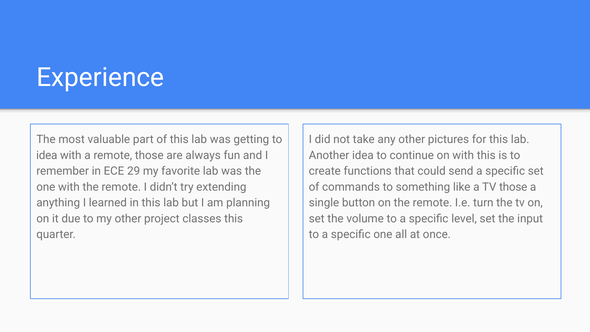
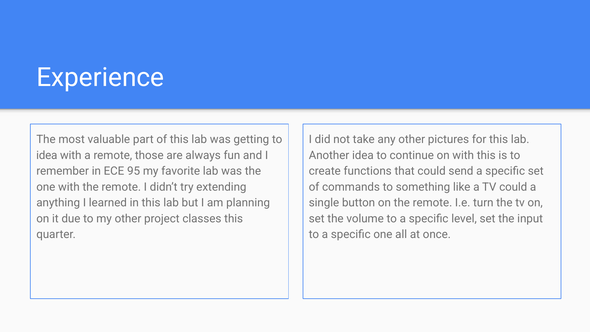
29: 29 -> 95
TV those: those -> could
